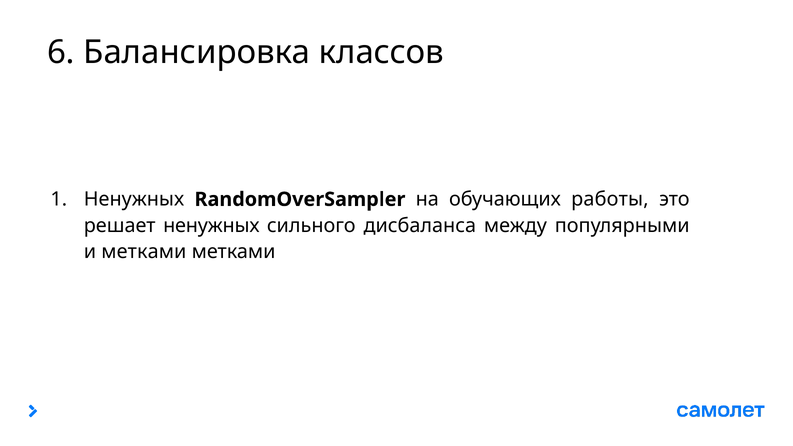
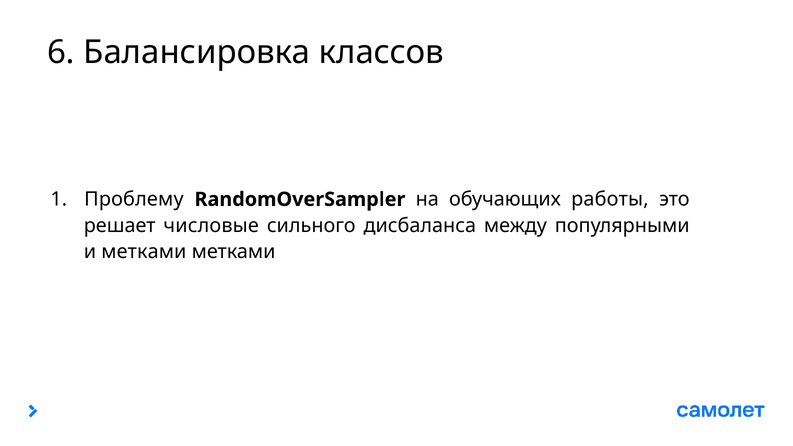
Ненужных at (134, 199): Ненужных -> Проблему
решает ненужных: ненужных -> числовые
